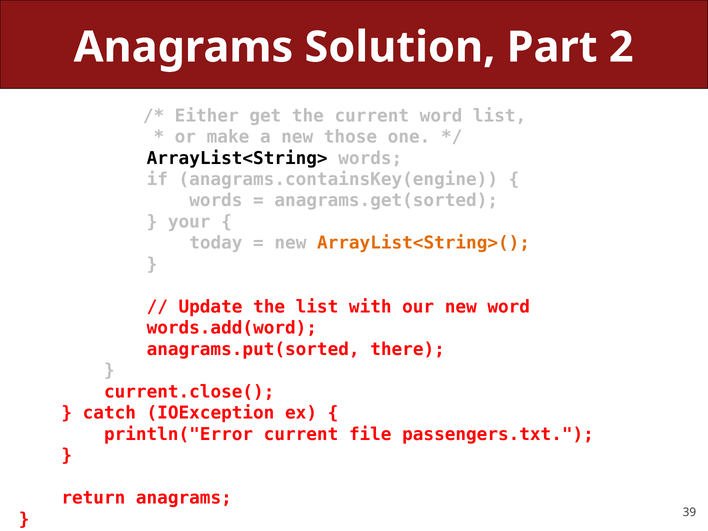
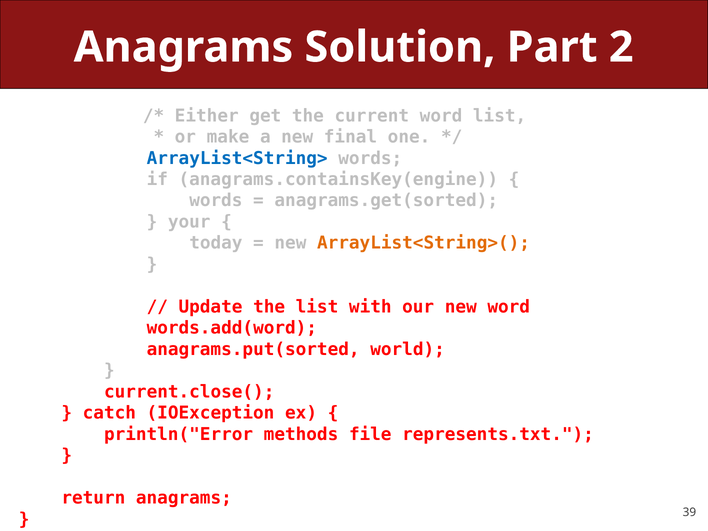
those: those -> final
ArrayList<String> colour: black -> blue
there: there -> world
println("Error current: current -> methods
passengers.txt: passengers.txt -> represents.txt
